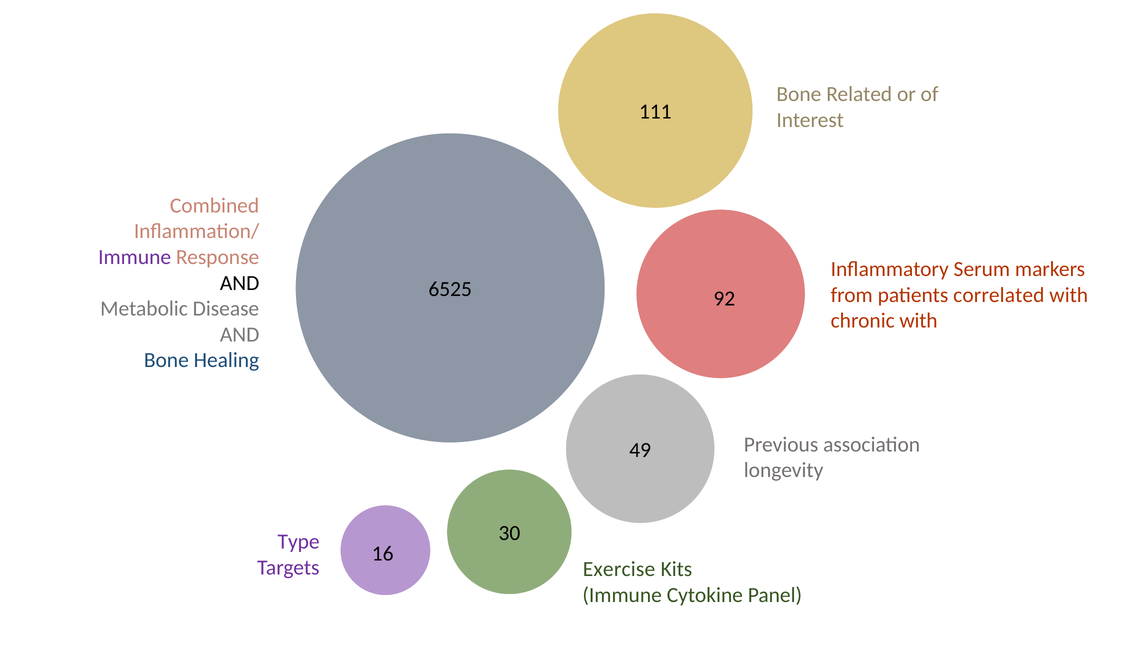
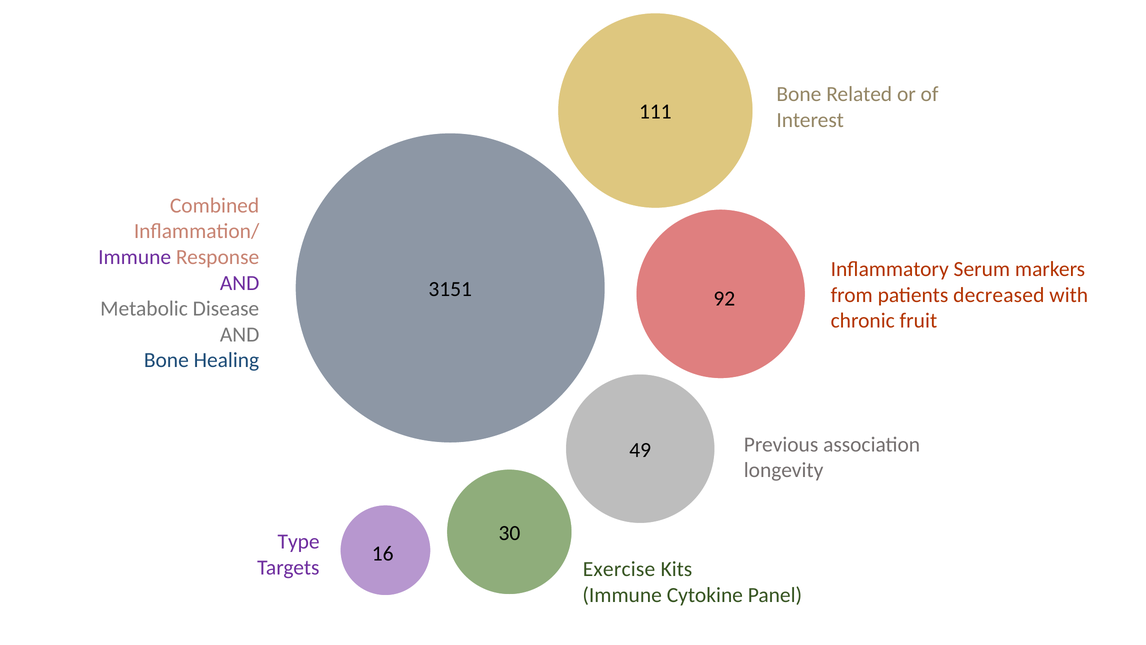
AND at (240, 283) colour: black -> purple
6525: 6525 -> 3151
correlated: correlated -> decreased
chronic with: with -> fruit
